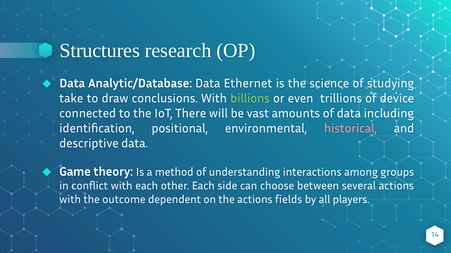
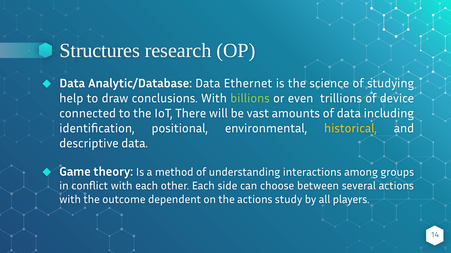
take: take -> help
historical colour: pink -> yellow
fields: fields -> study
